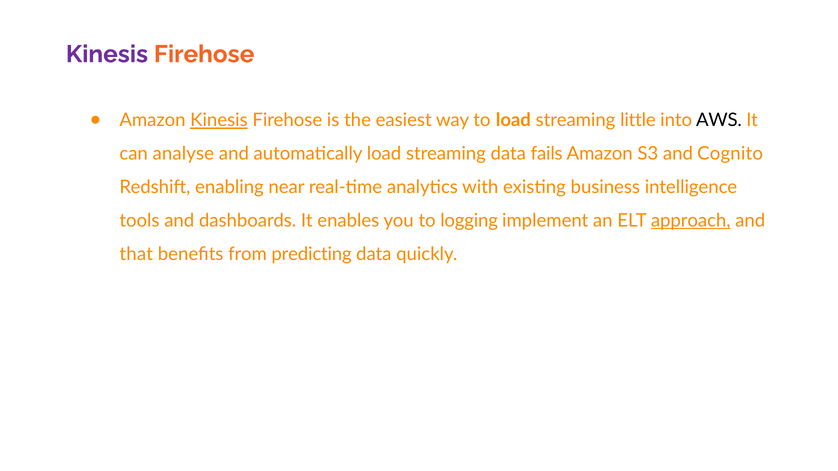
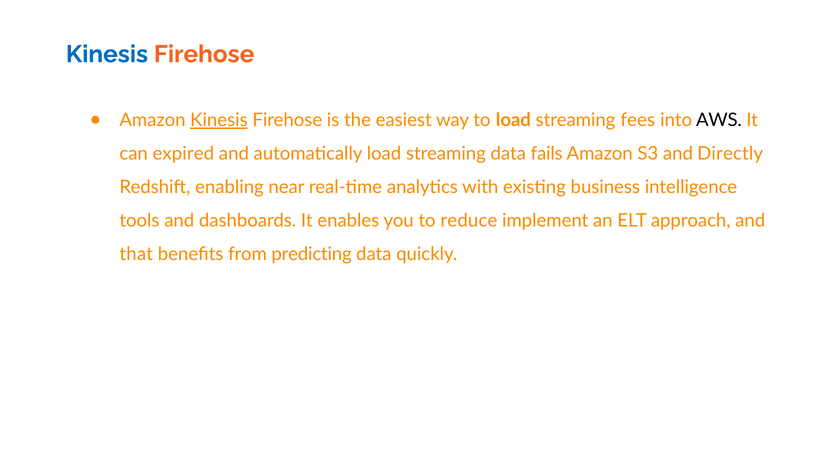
Kinesis at (107, 54) colour: purple -> blue
little: little -> fees
analyse: analyse -> expired
Cognito: Cognito -> Directly
logging: logging -> reduce
approach underline: present -> none
